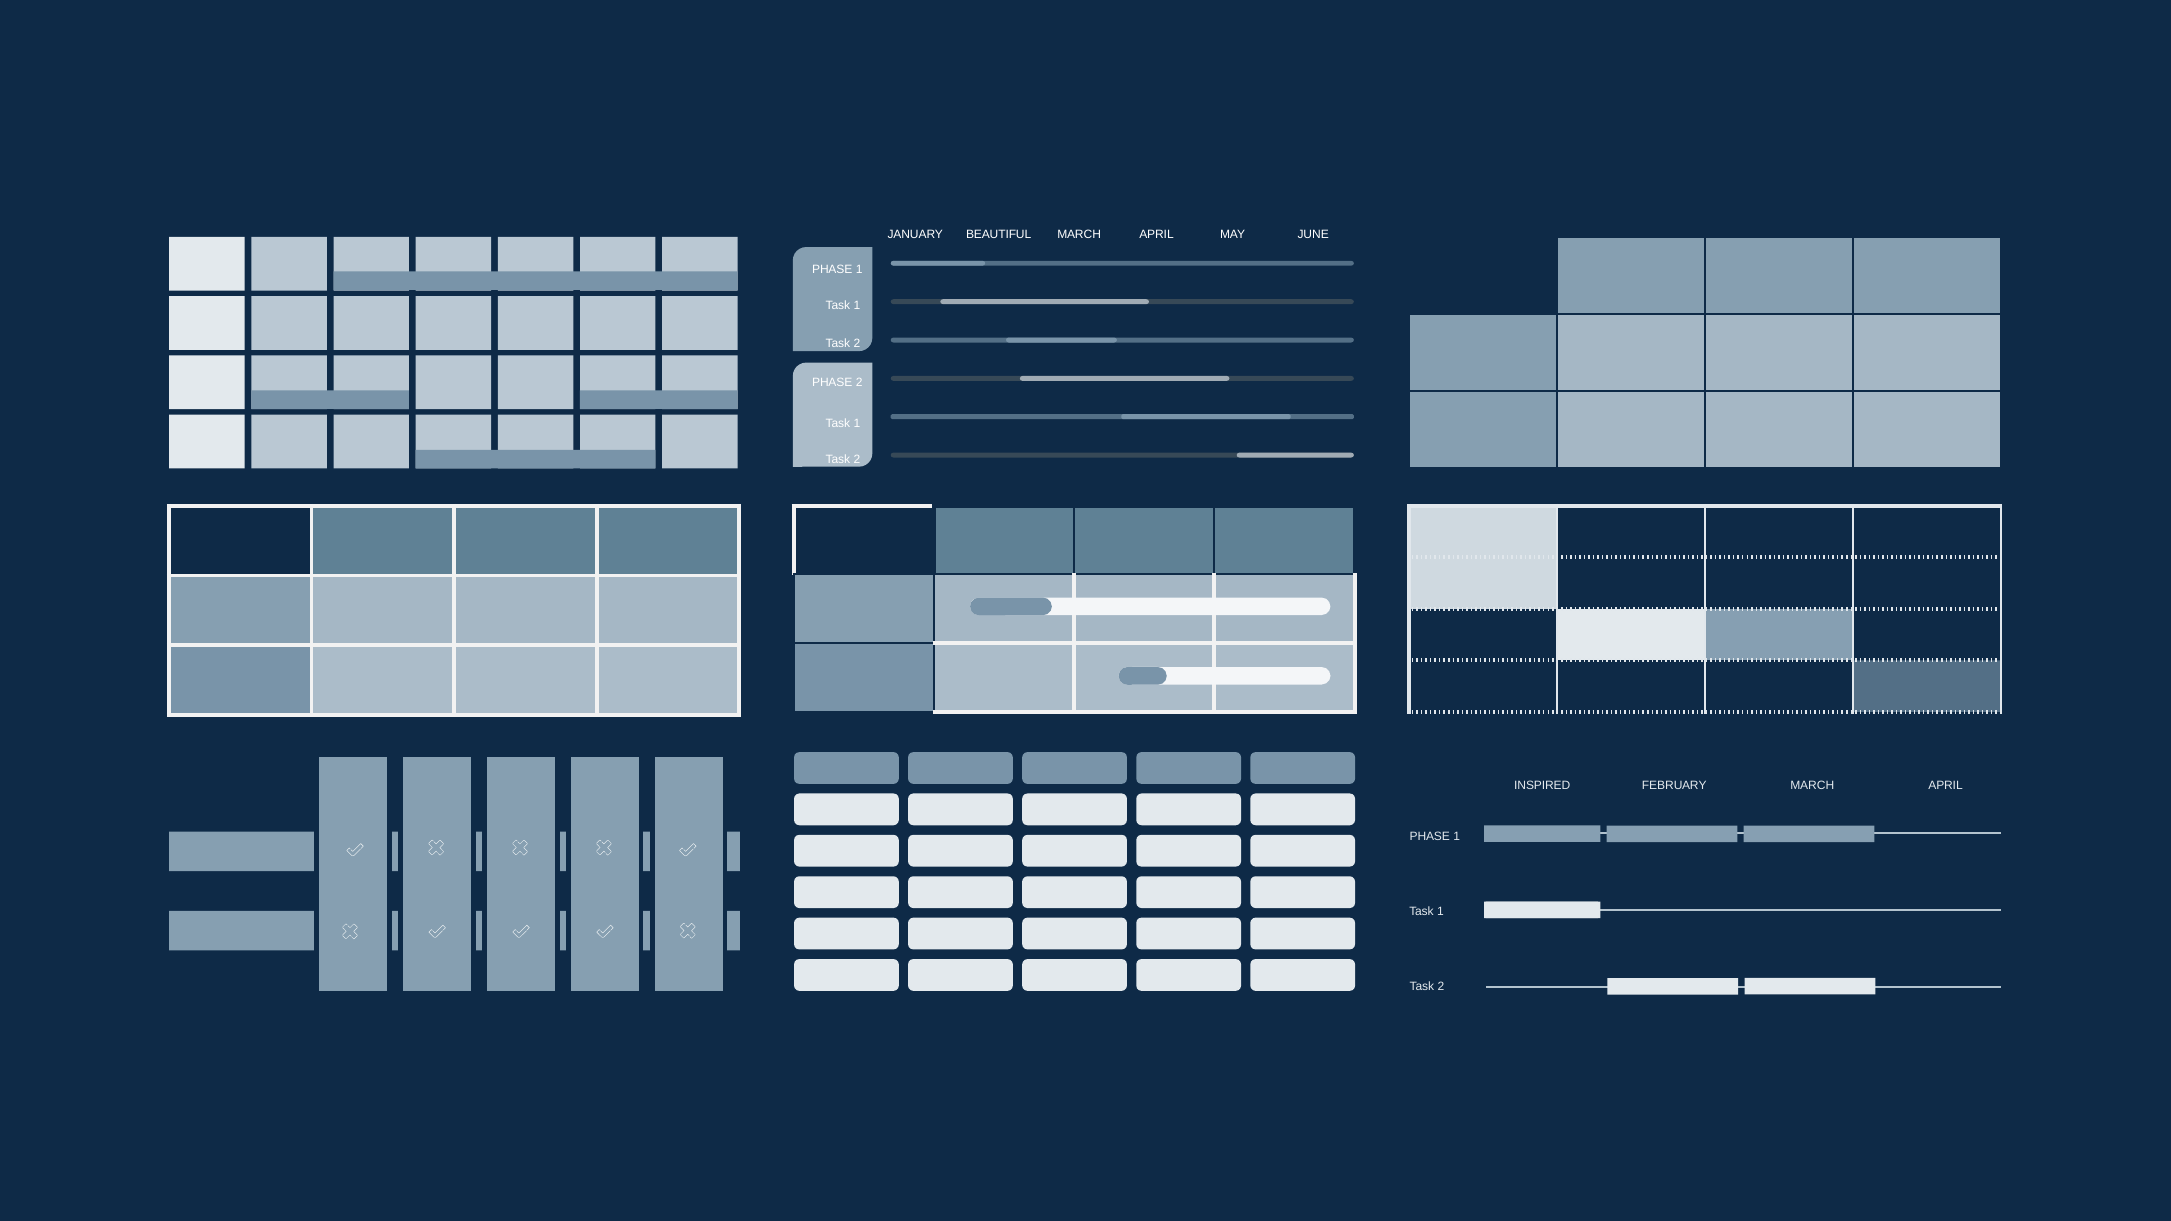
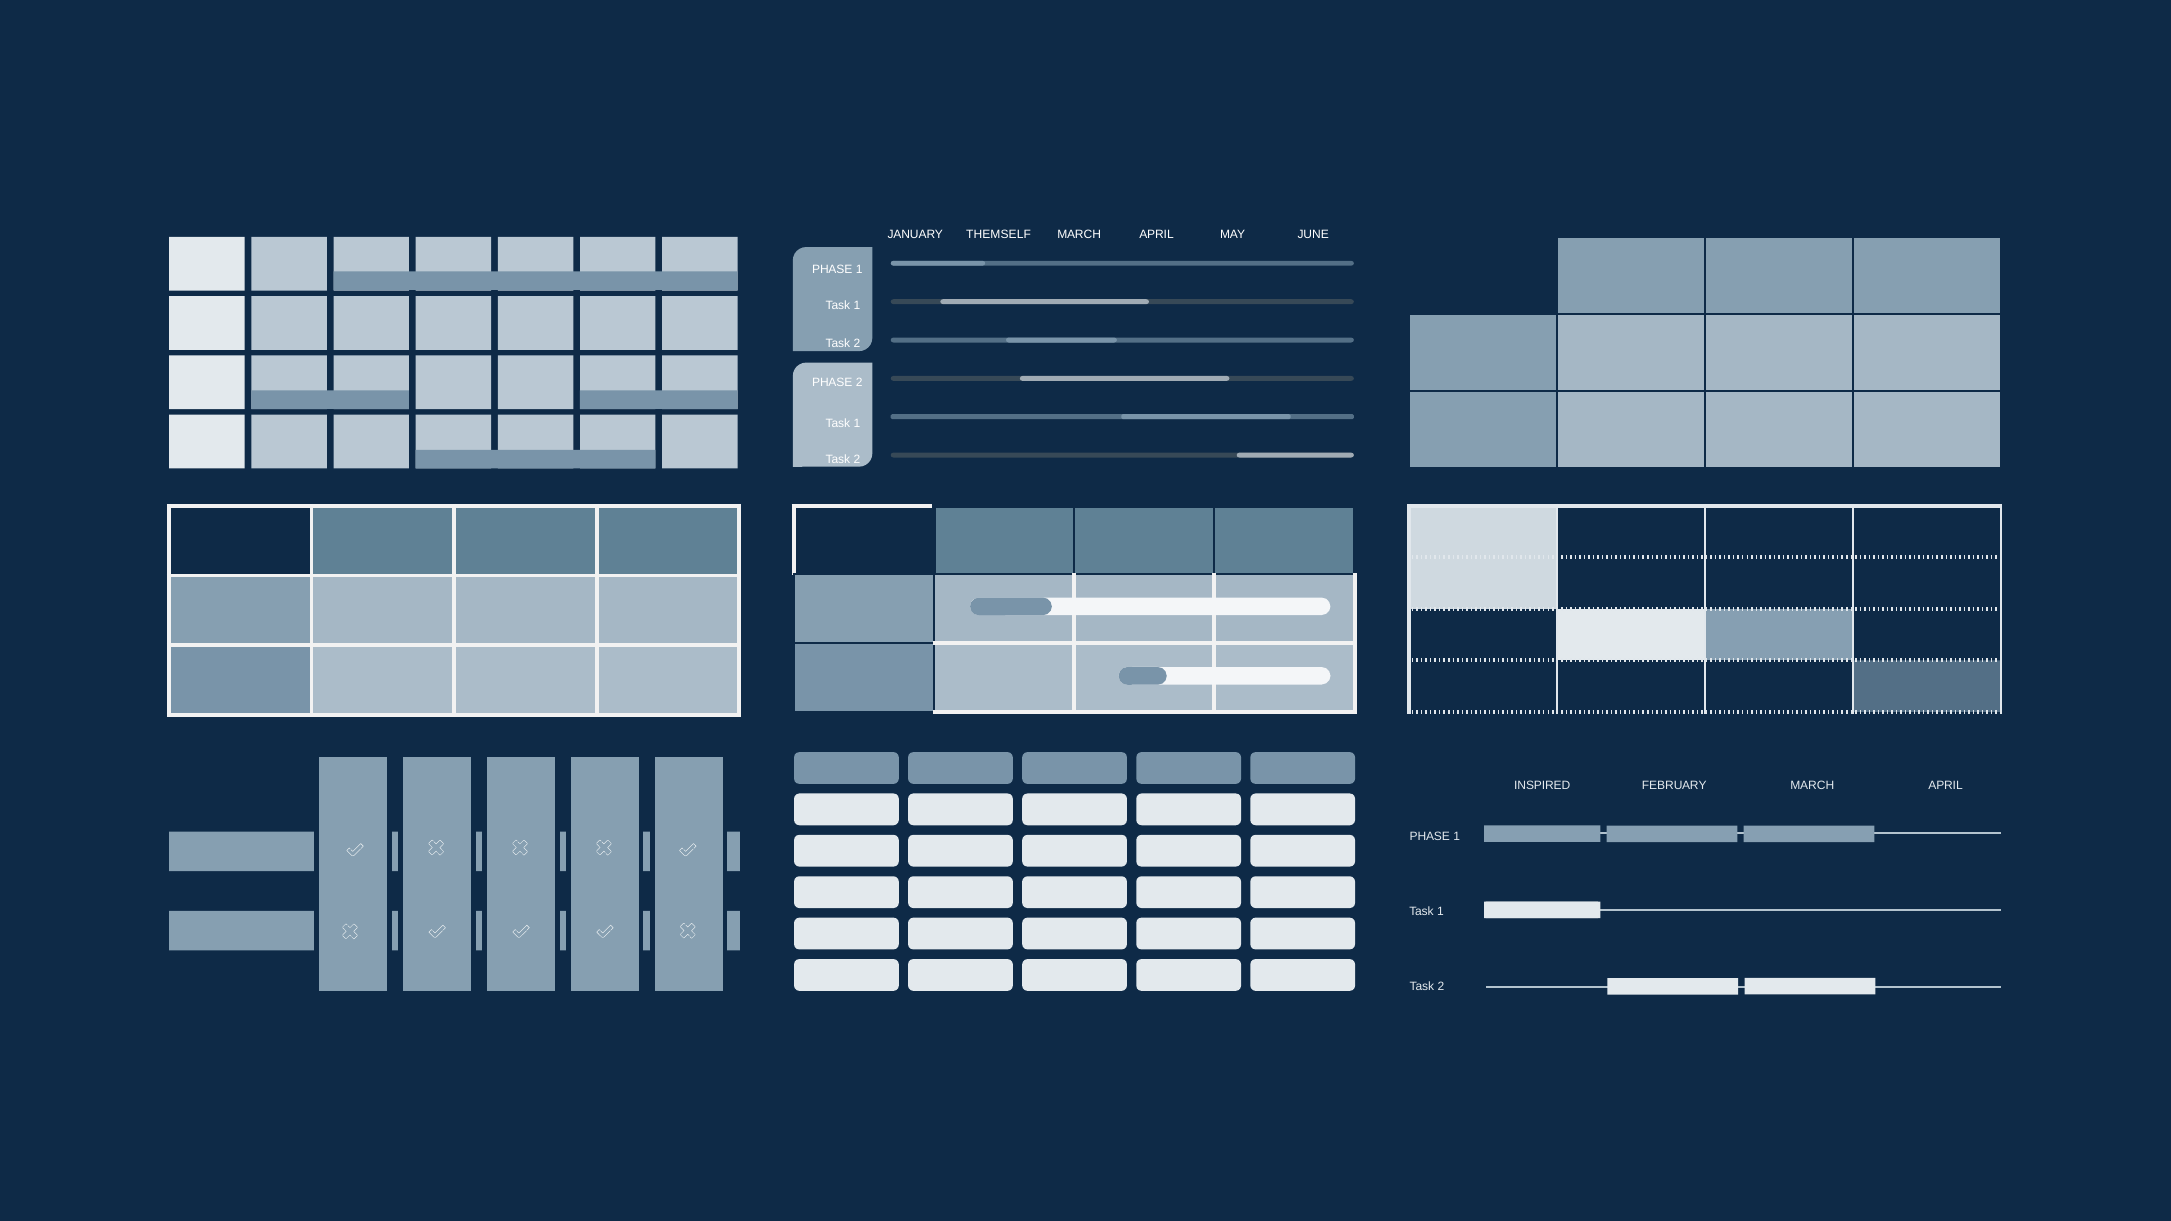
BEAUTIFUL: BEAUTIFUL -> THEMSELF
